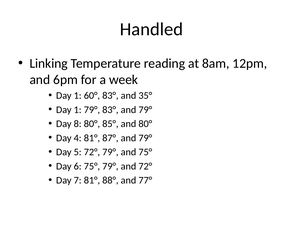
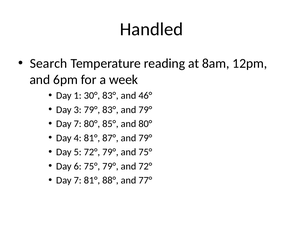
Linking: Linking -> Search
60°: 60° -> 30°
35°: 35° -> 46°
1 at (78, 110): 1 -> 3
8 at (78, 124): 8 -> 7
